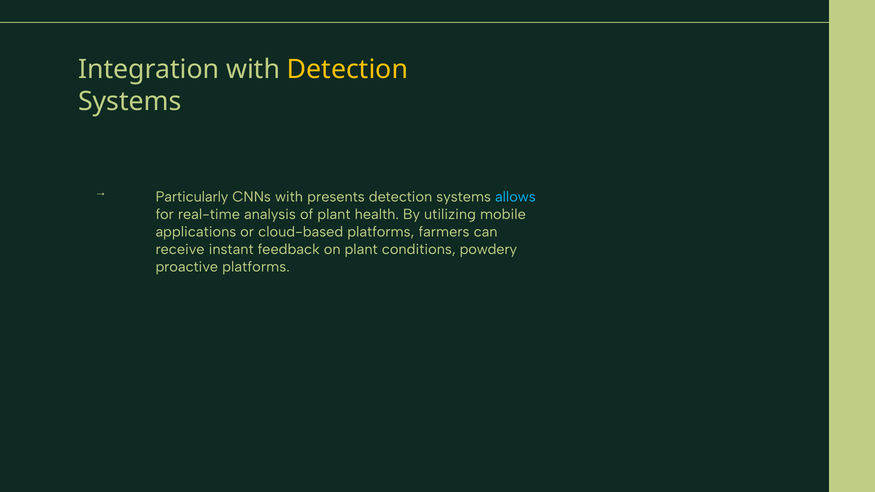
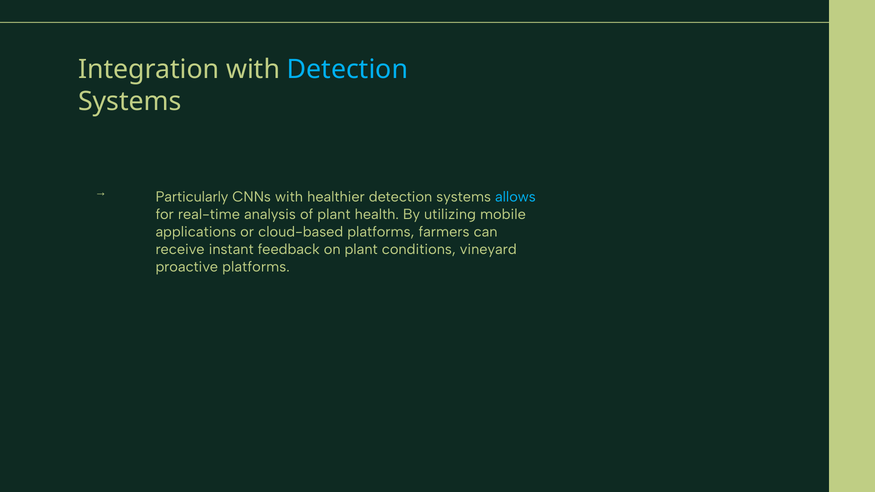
Detection at (347, 70) colour: yellow -> light blue
presents: presents -> healthier
powdery: powdery -> vineyard
